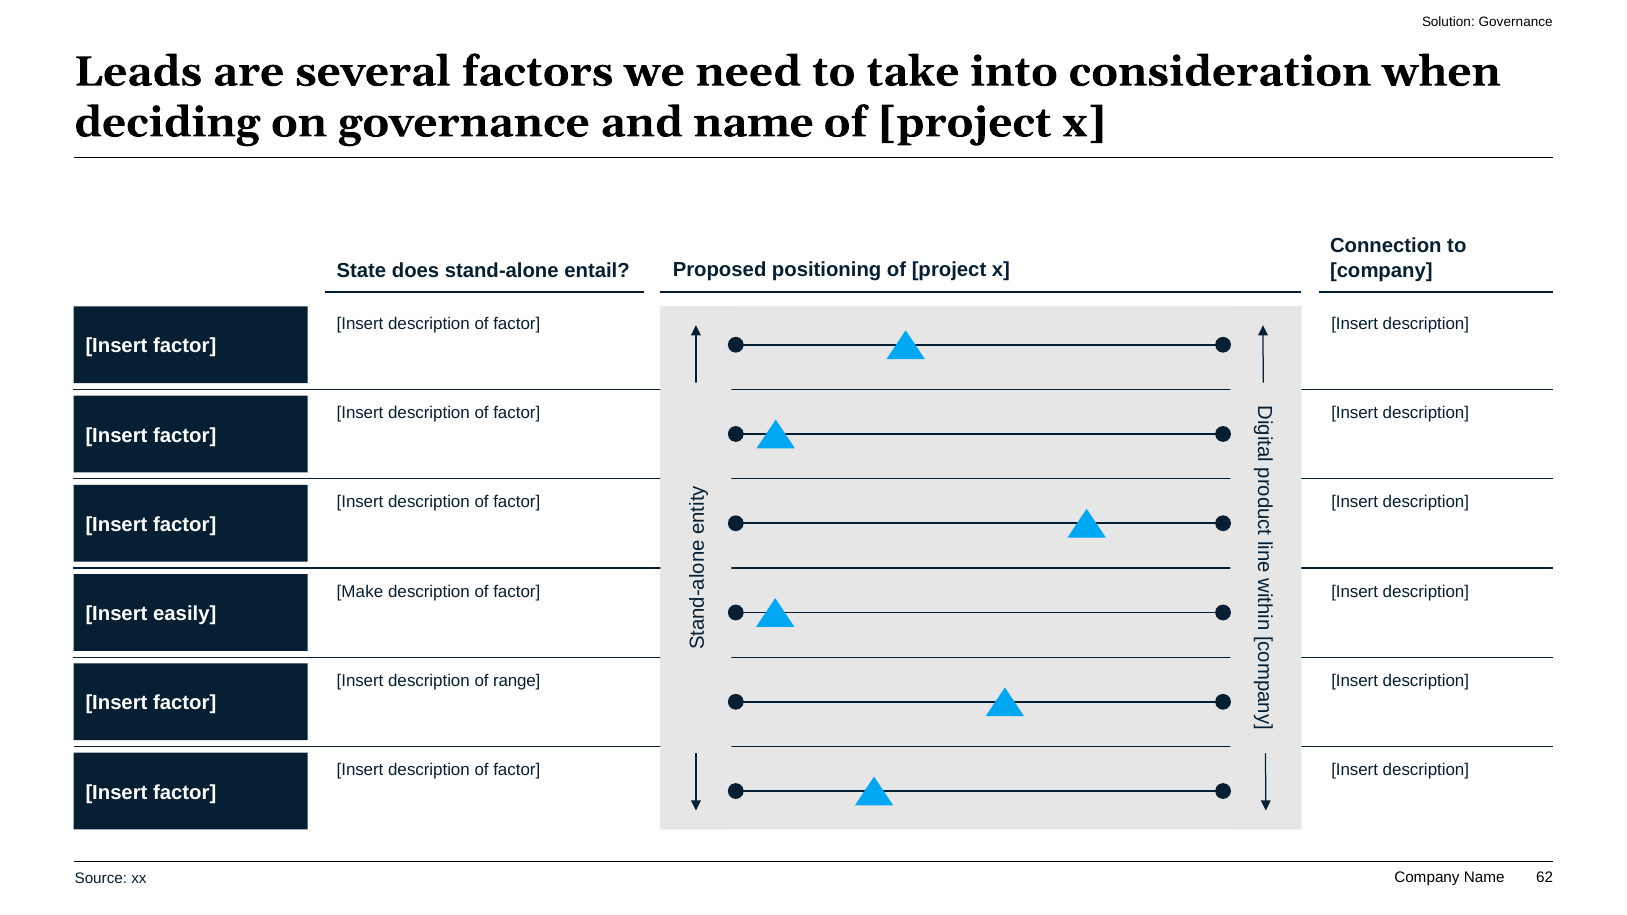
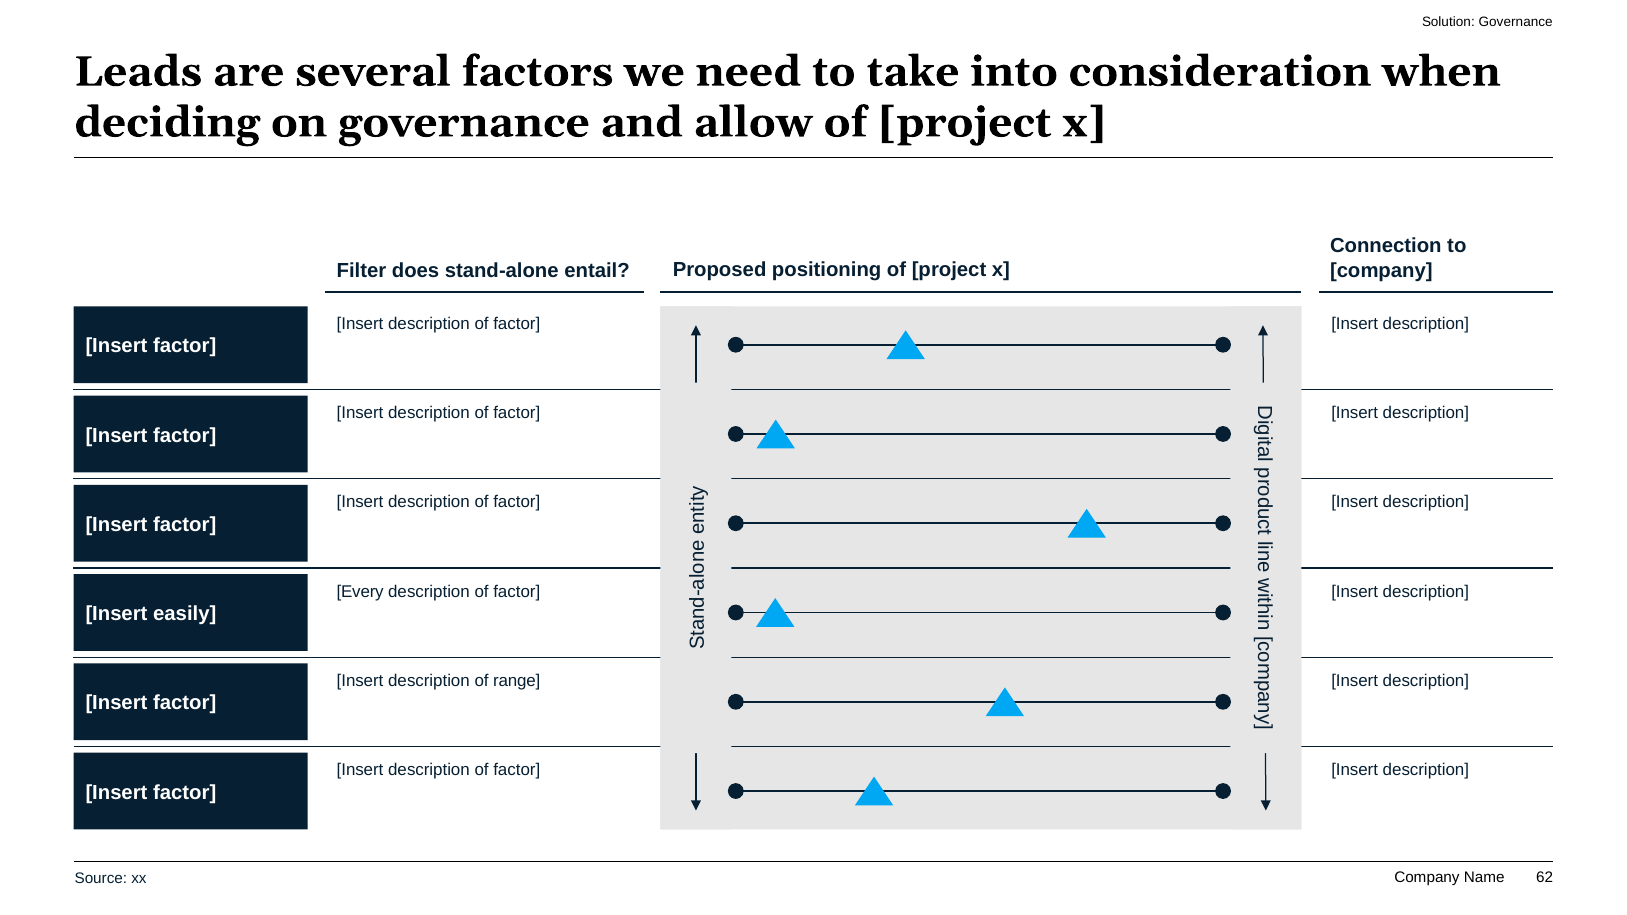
and name: name -> allow
State: State -> Filter
Make: Make -> Every
